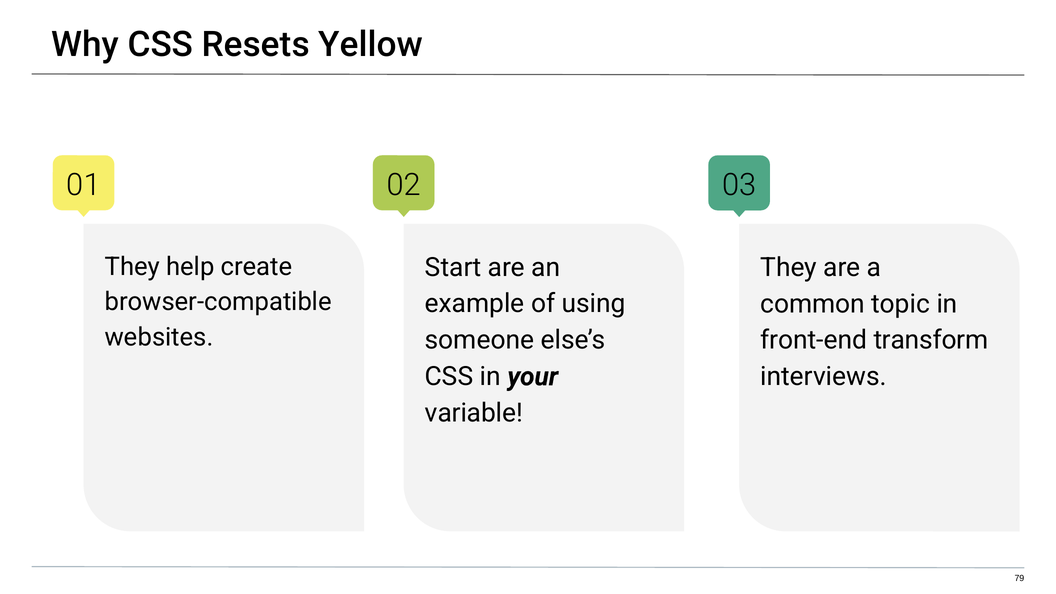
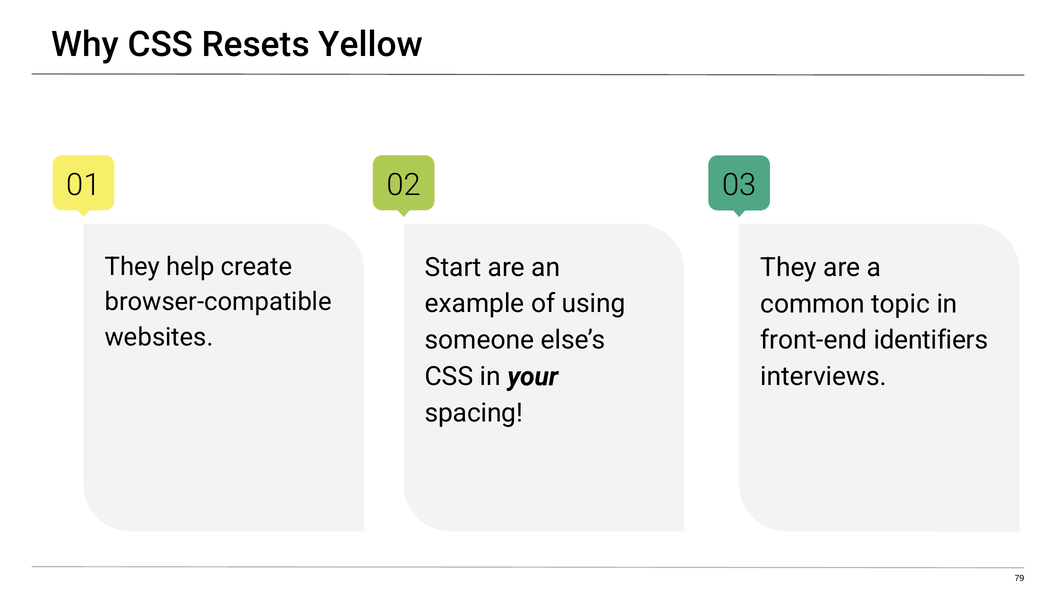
transform: transform -> identifiers
variable: variable -> spacing
